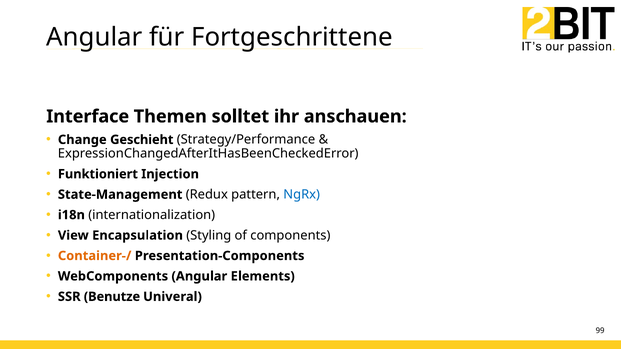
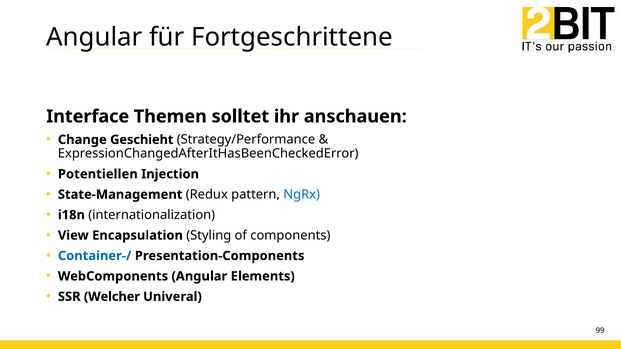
Funktioniert: Funktioniert -> Potentiellen
Container-/ colour: orange -> blue
Benutze: Benutze -> Welcher
